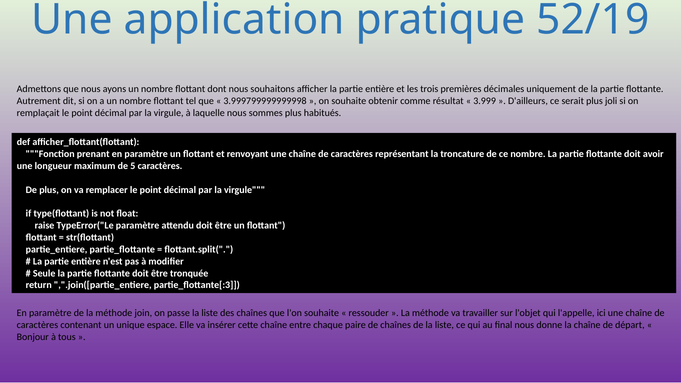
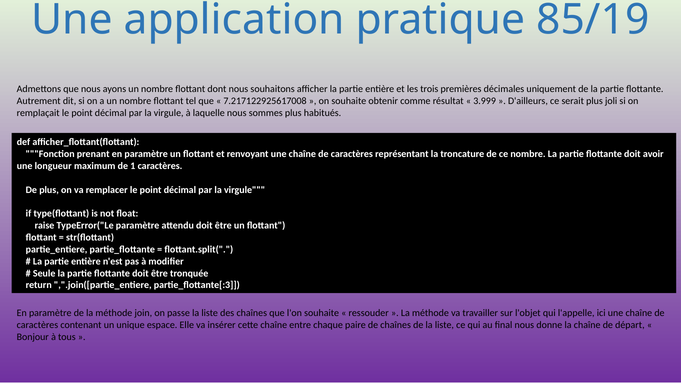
52/19: 52/19 -> 85/19
3.999799999999998: 3.999799999999998 -> 7.217122925617008
5: 5 -> 1
